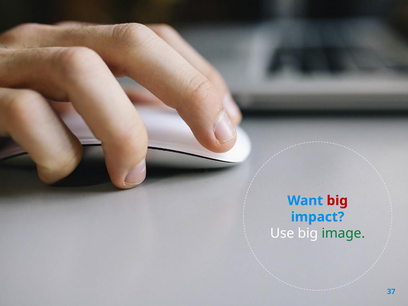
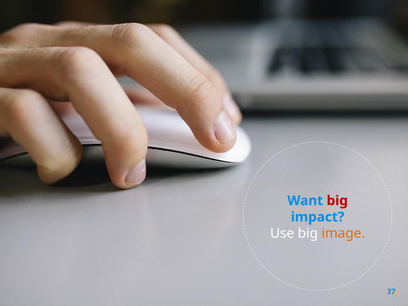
image colour: green -> orange
